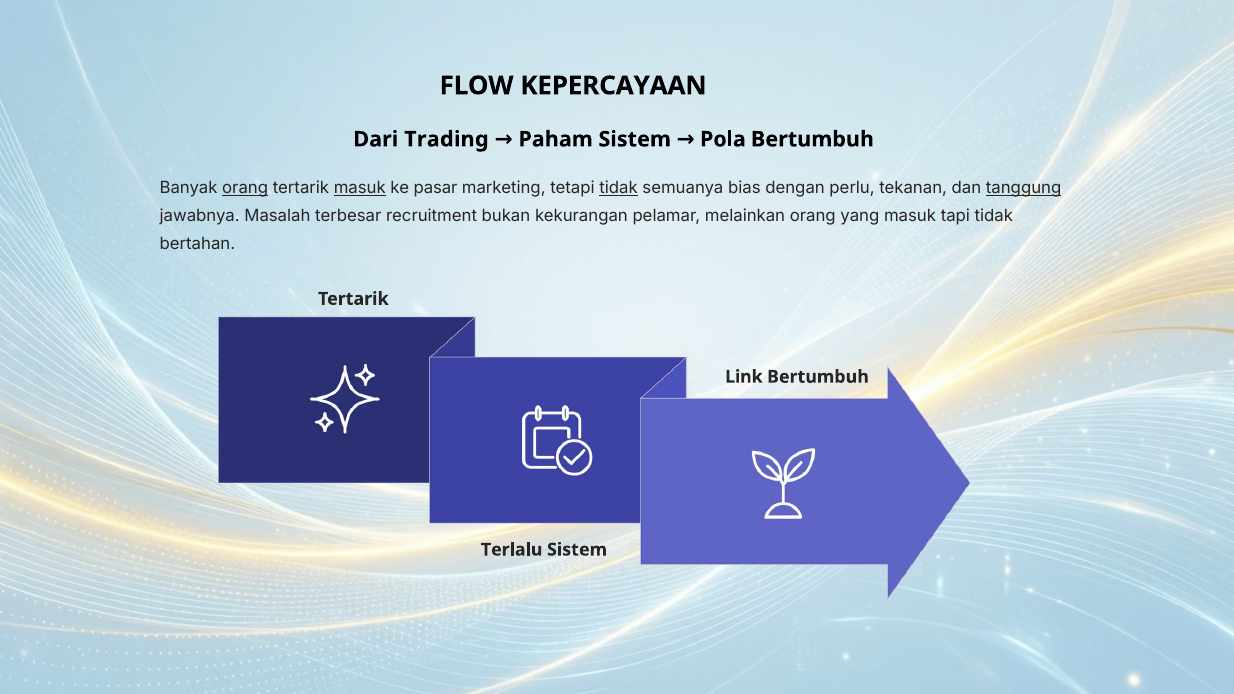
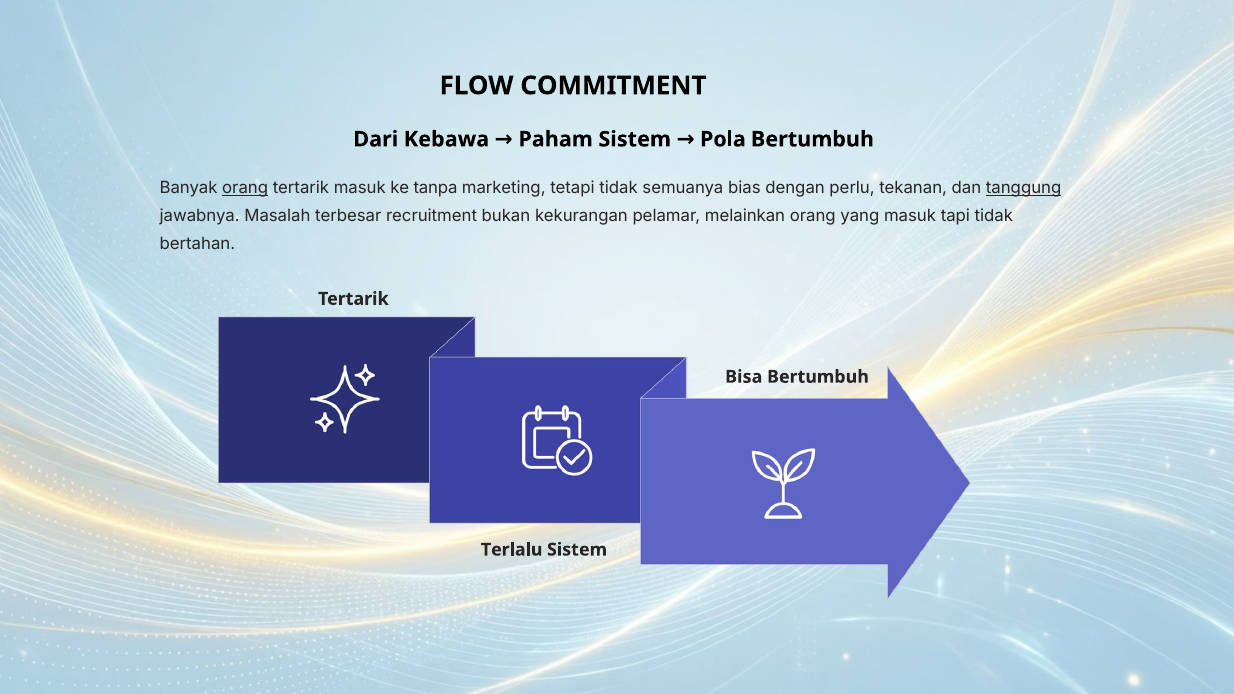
KEPERCAYAAN: KEPERCAYAAN -> COMMITMENT
Trading: Trading -> Kebawa
masuk at (360, 188) underline: present -> none
pasar: pasar -> tanpa
tidak at (619, 188) underline: present -> none
Link: Link -> Bisa
